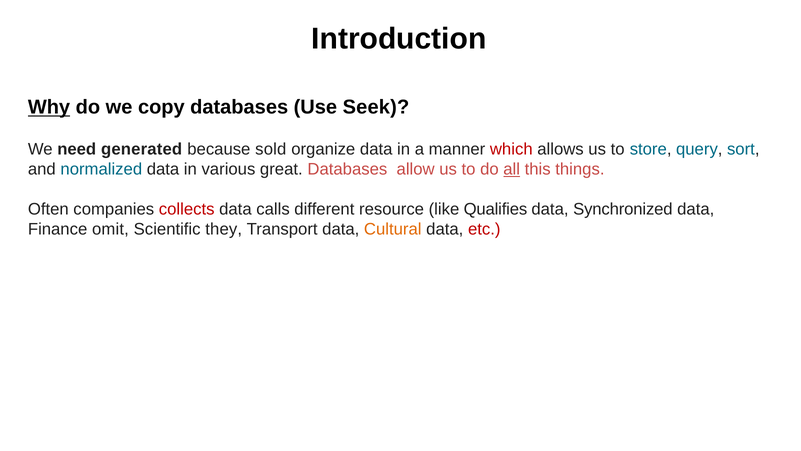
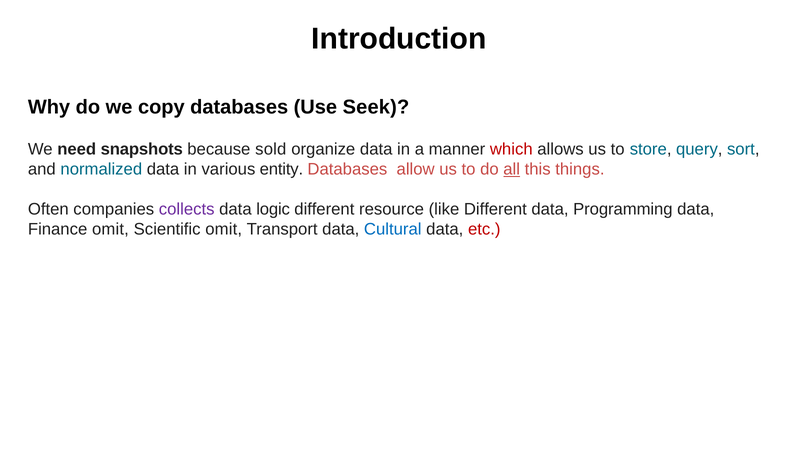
Why underline: present -> none
generated: generated -> snapshots
great: great -> entity
collects colour: red -> purple
calls: calls -> logic
like Qualifies: Qualifies -> Different
Synchronized: Synchronized -> Programming
Scientific they: they -> omit
Cultural colour: orange -> blue
